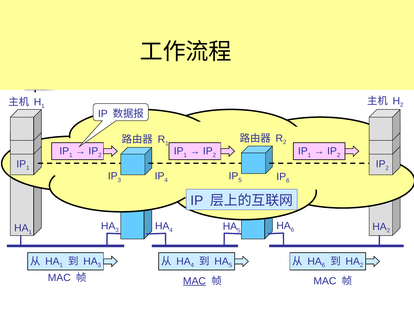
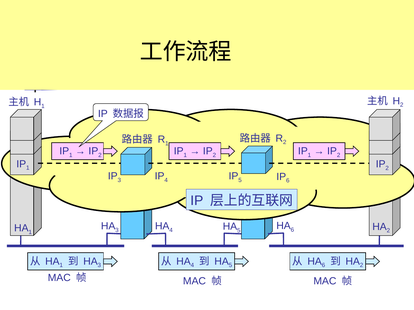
MAC at (194, 281) underline: present -> none
